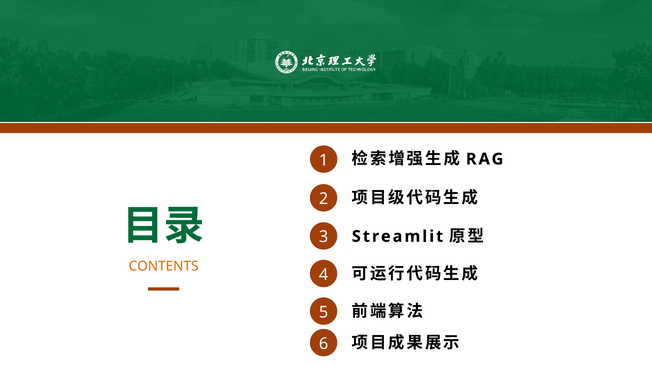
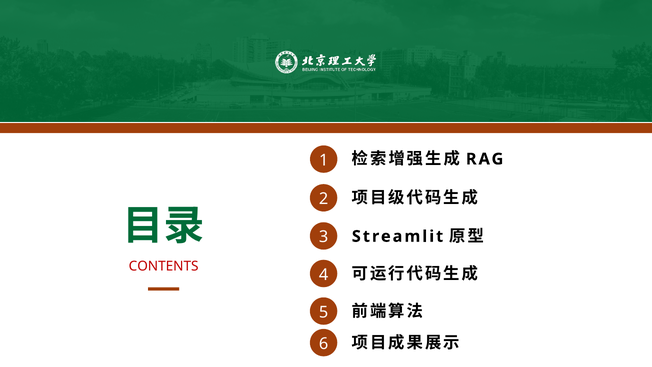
CONTENTS colour: orange -> red
